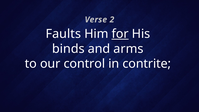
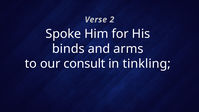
Faults: Faults -> Spoke
for underline: present -> none
control: control -> consult
contrite: contrite -> tinkling
